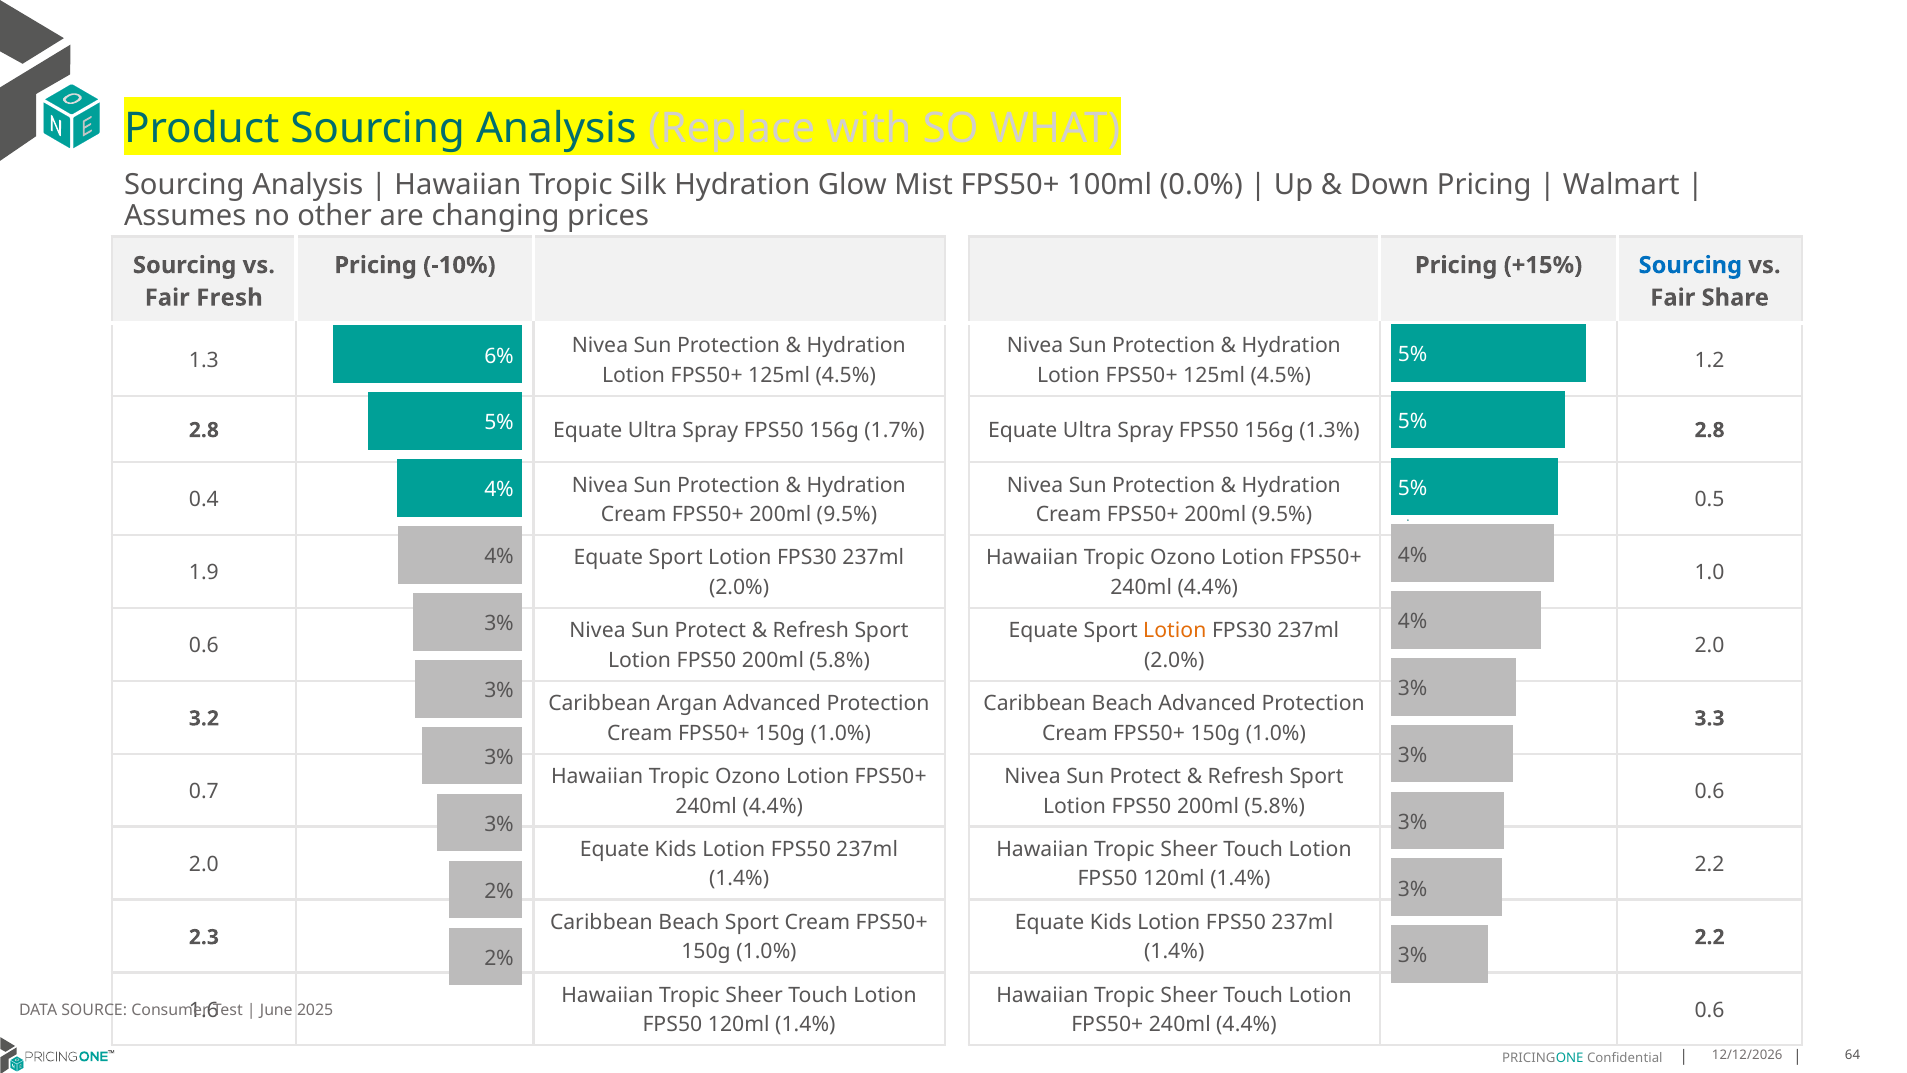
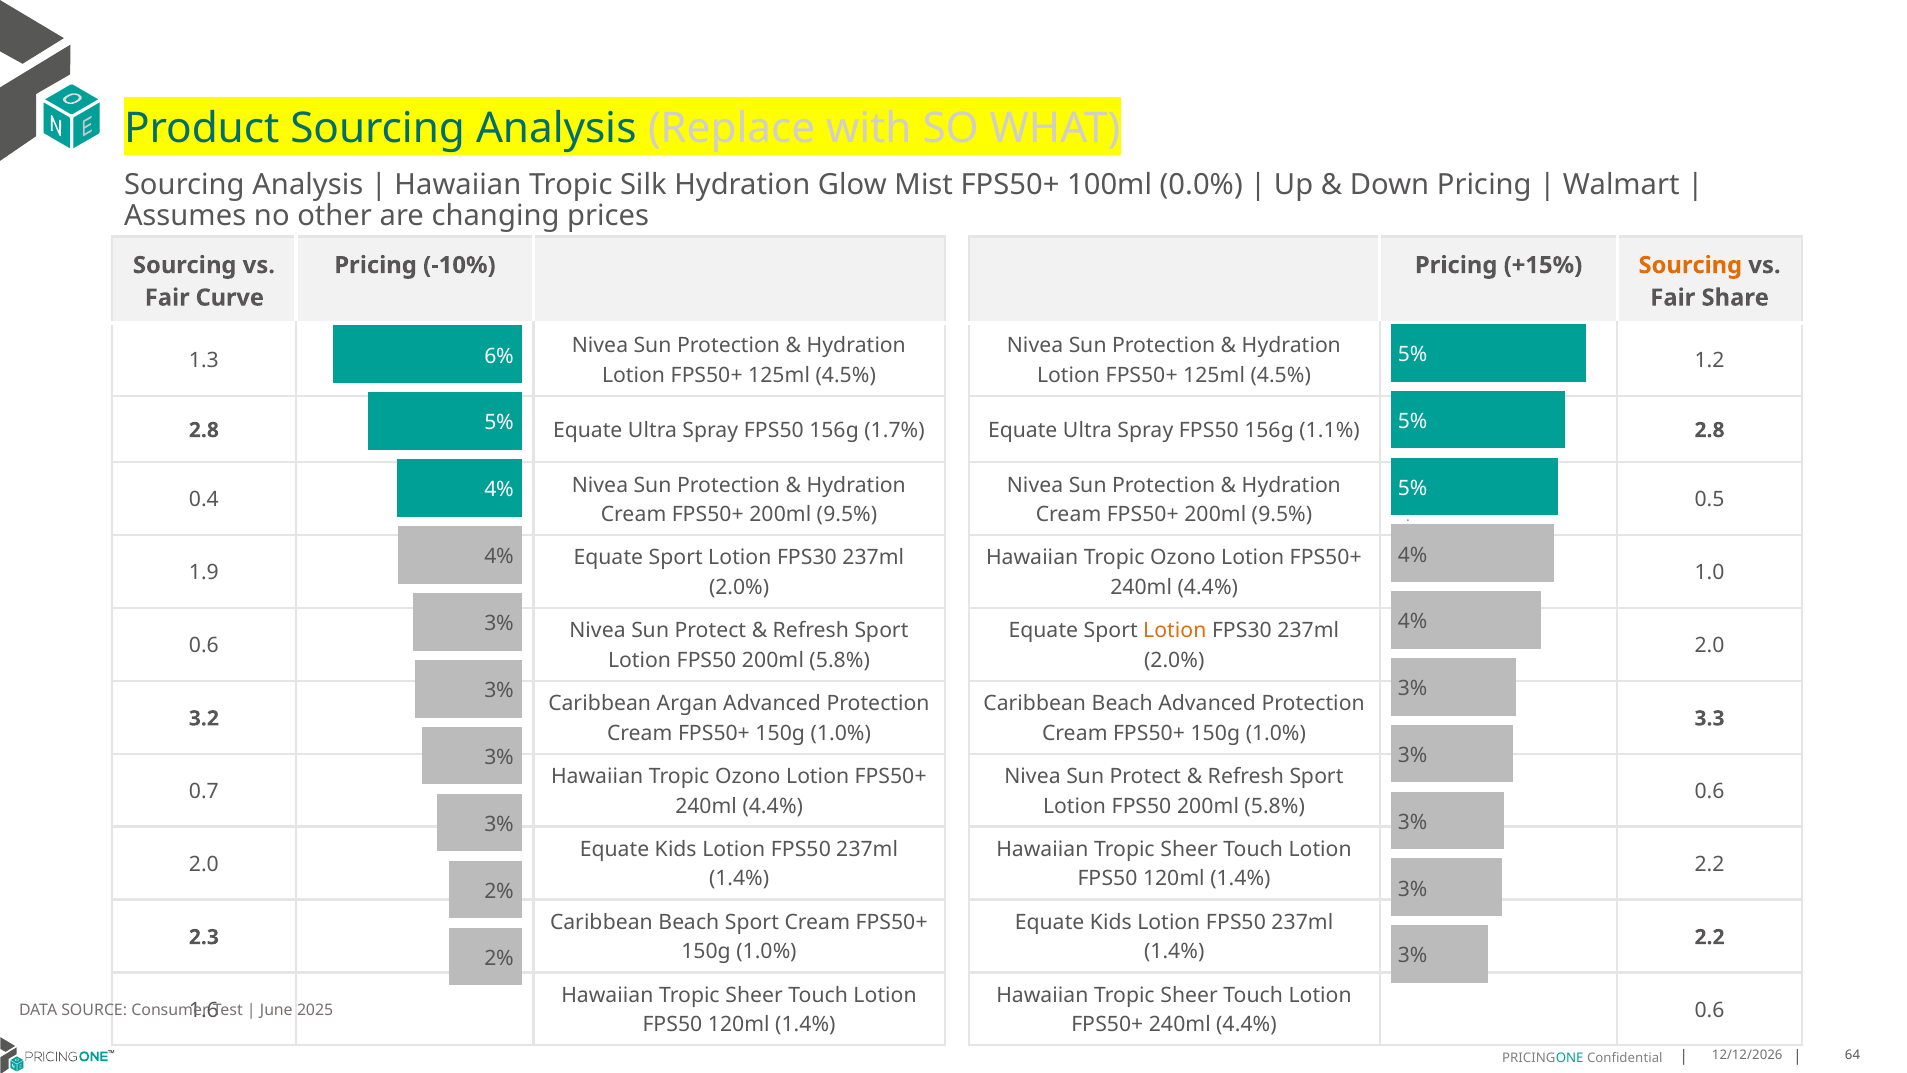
Sourcing at (1690, 265) colour: blue -> orange
Fresh: Fresh -> Curve
1.3%: 1.3% -> 1.1%
